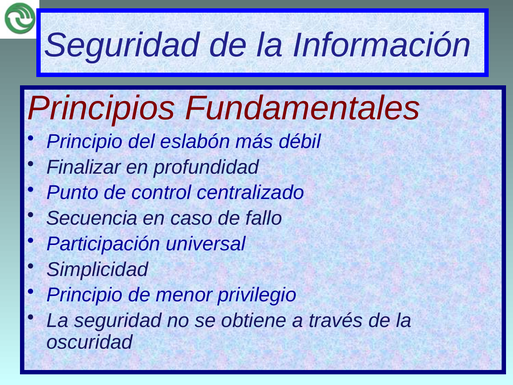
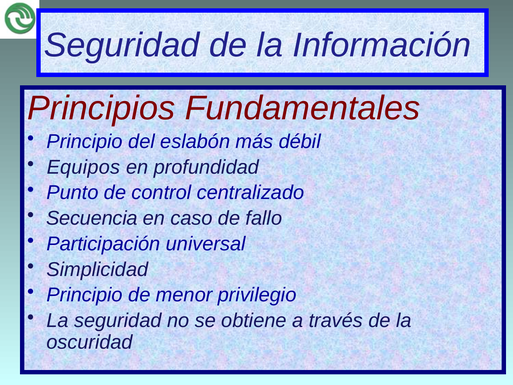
Finalizar: Finalizar -> Equipos
